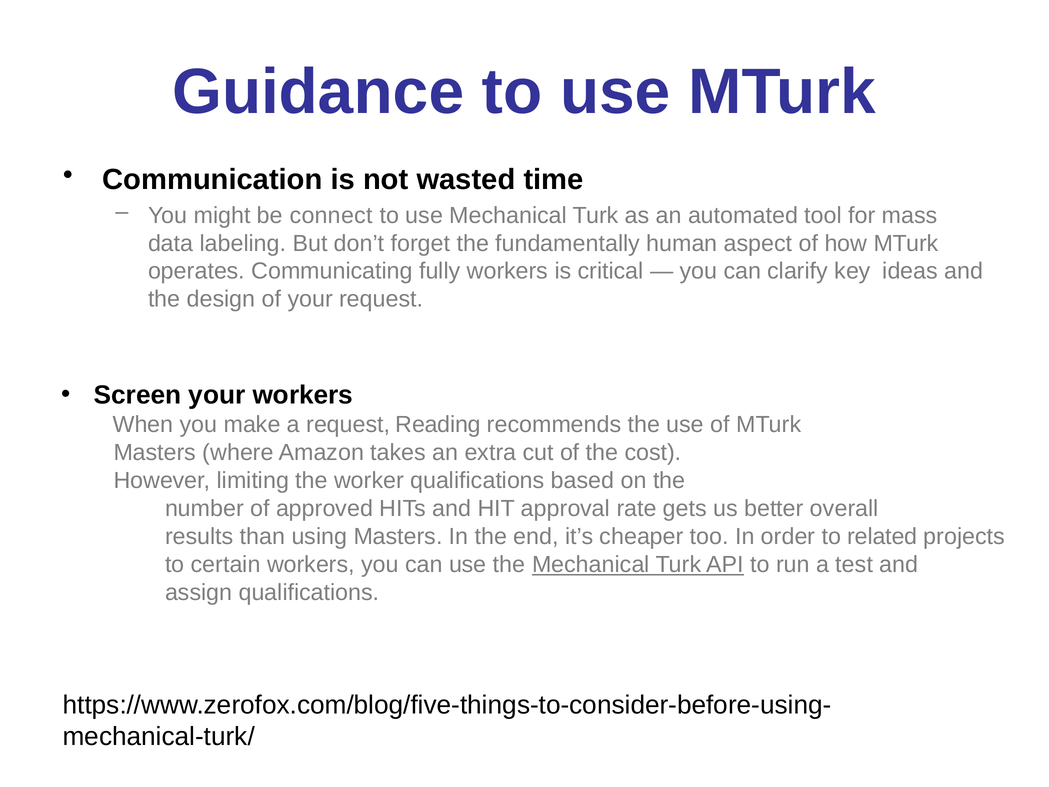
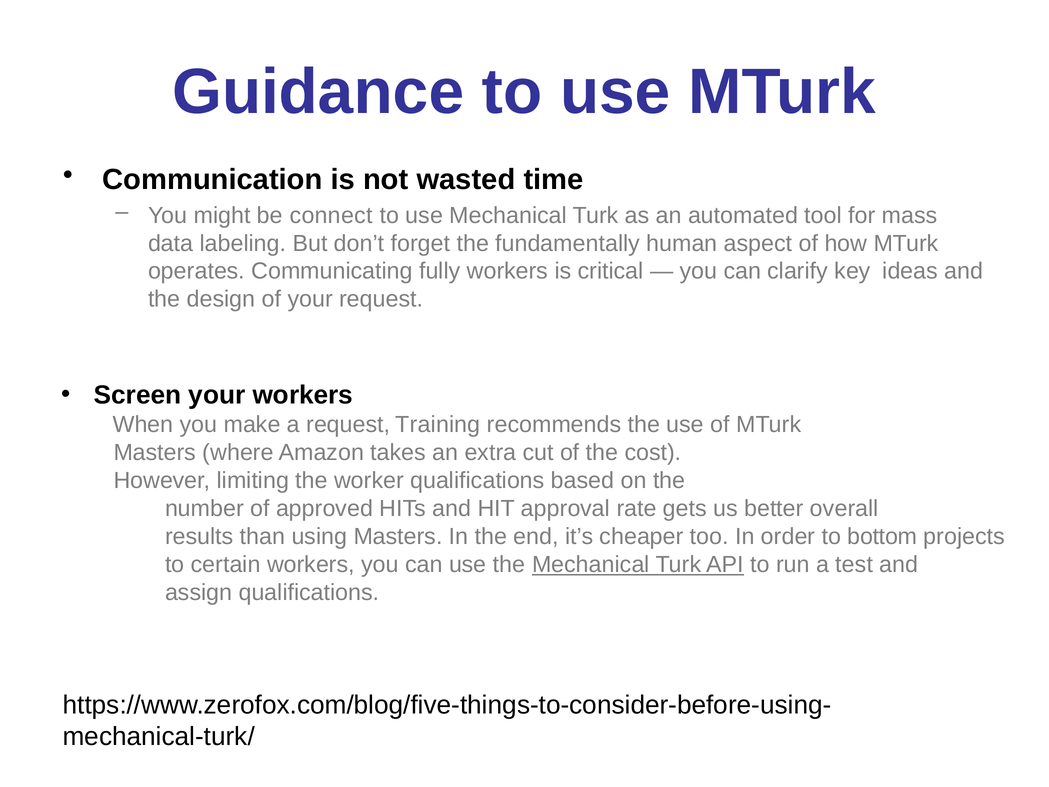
Reading: Reading -> Training
related: related -> bottom
